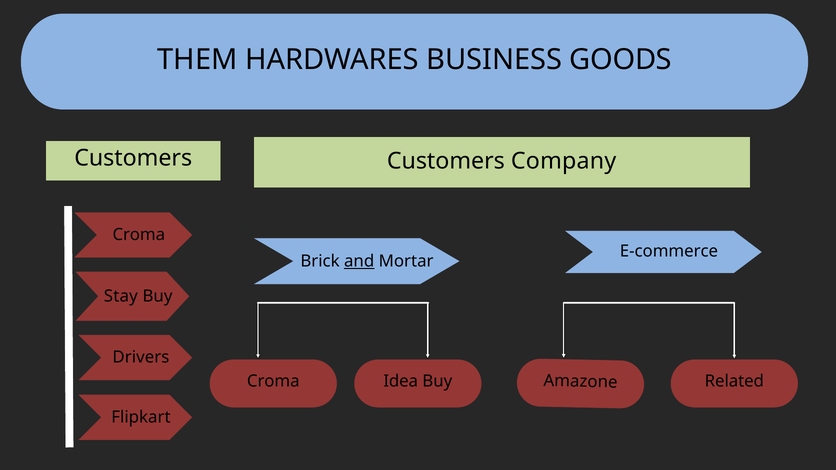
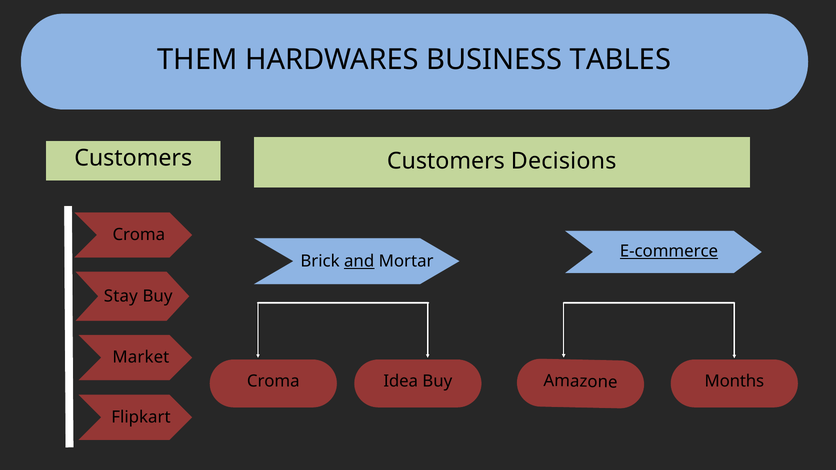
GOODS: GOODS -> TABLES
Company: Company -> Decisions
E-commerce underline: none -> present
Drivers: Drivers -> Market
Related: Related -> Months
